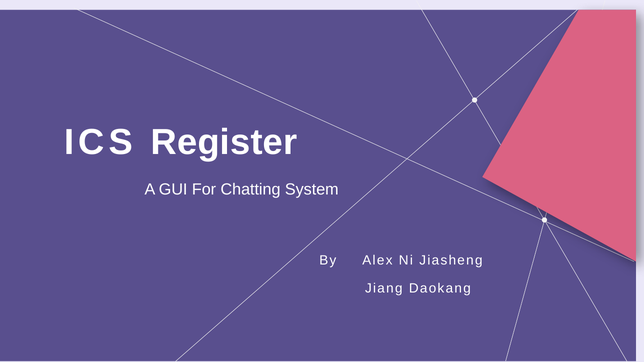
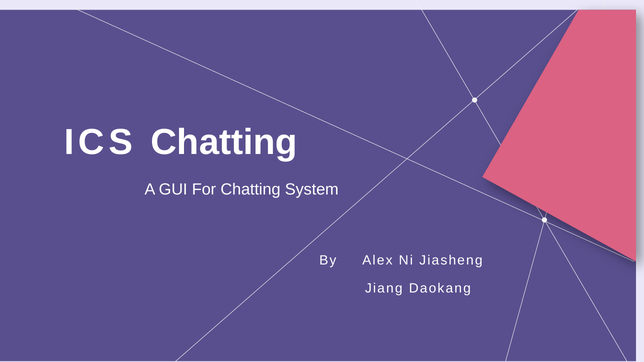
ICS Register: Register -> Chatting
